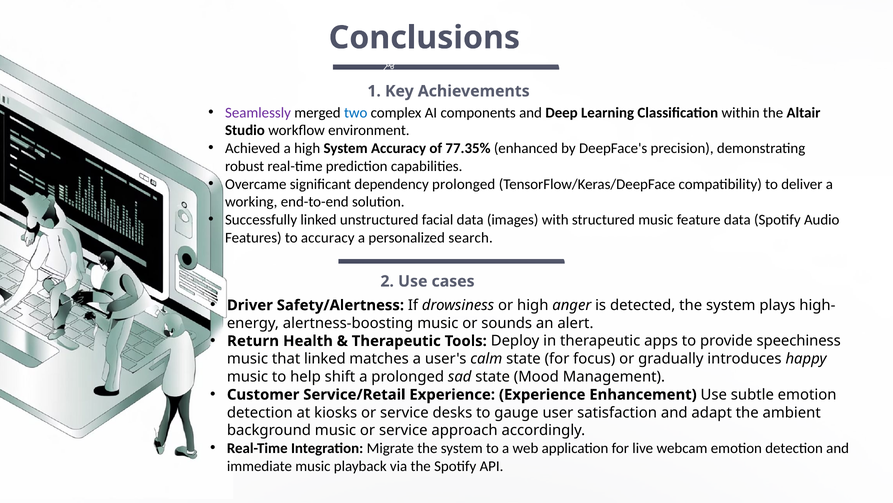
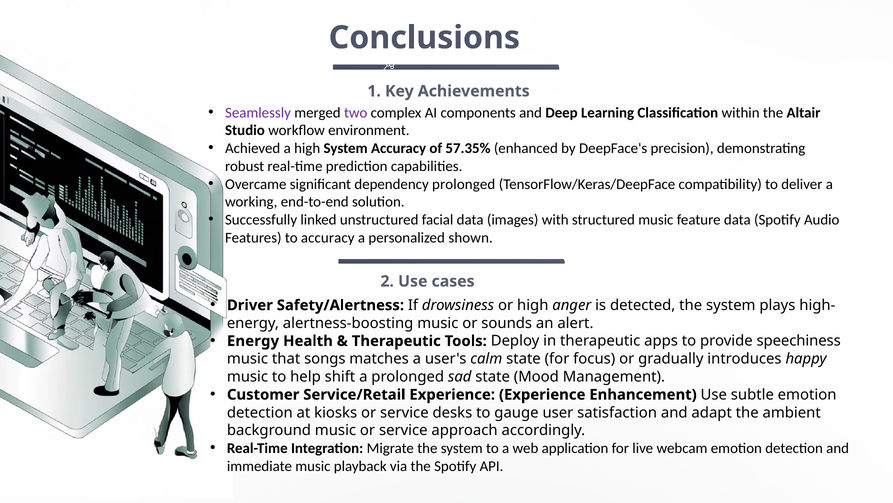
two colour: blue -> purple
77.35%: 77.35% -> 57.35%
search: search -> shown
Return at (253, 341): Return -> Energy
that linked: linked -> songs
